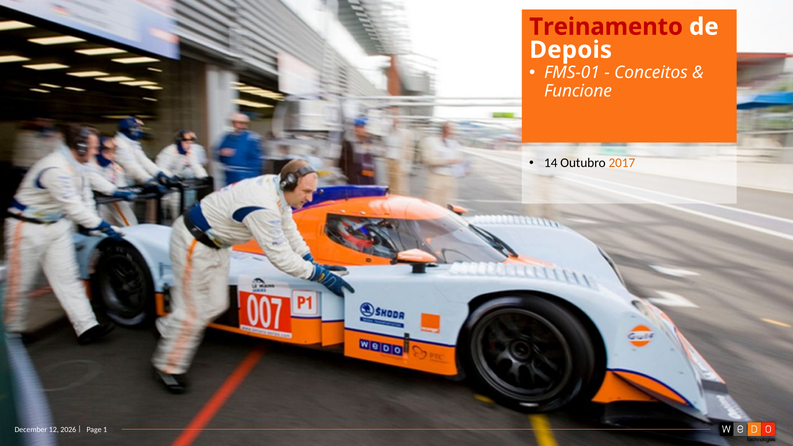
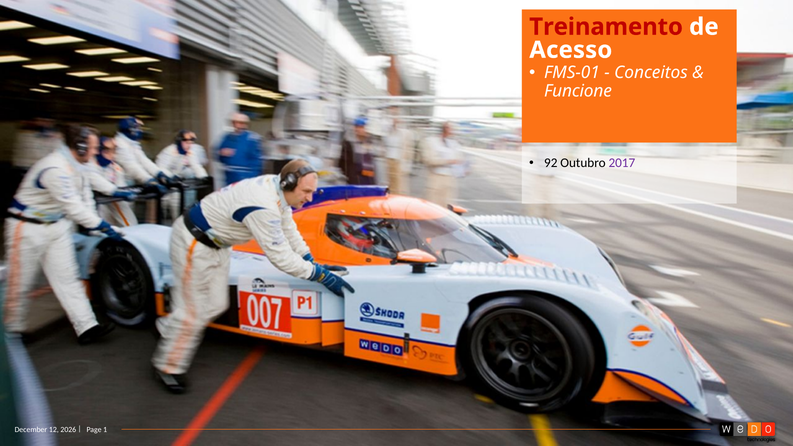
Depois: Depois -> Acesso
14: 14 -> 92
2017 colour: orange -> purple
